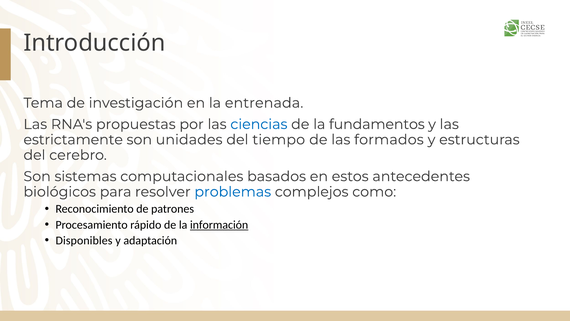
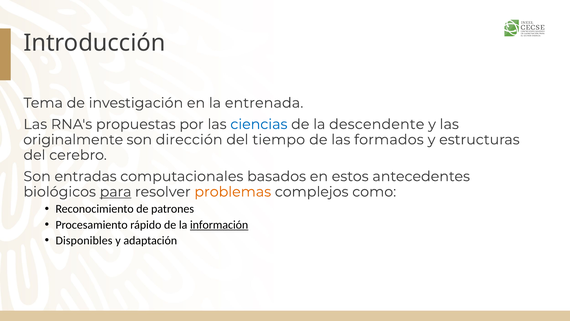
fundamentos: fundamentos -> descendente
estrictamente: estrictamente -> originalmente
unidades: unidades -> dirección
sistemas: sistemas -> entradas
para underline: none -> present
problemas colour: blue -> orange
